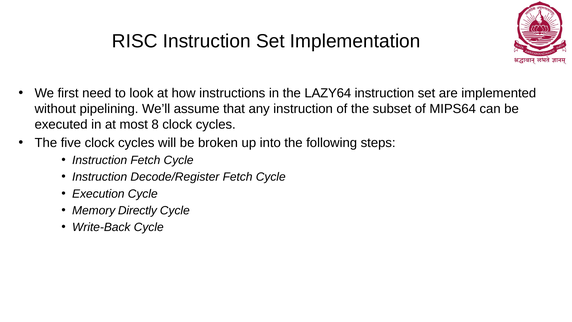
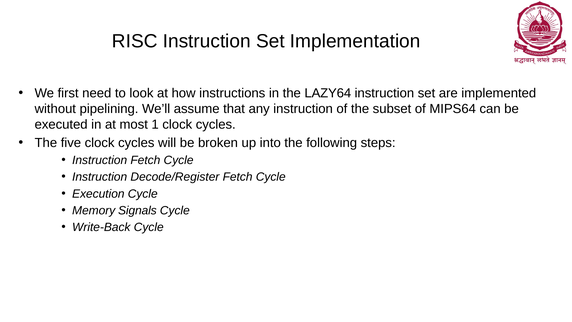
8: 8 -> 1
Directly: Directly -> Signals
